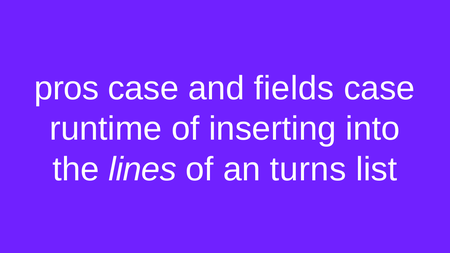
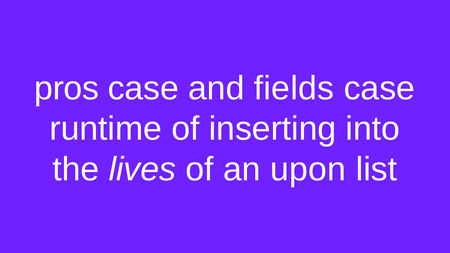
lines: lines -> lives
turns: turns -> upon
